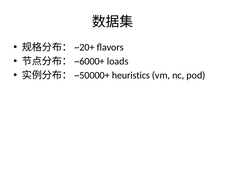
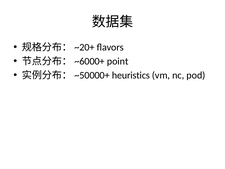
loads: loads -> point
